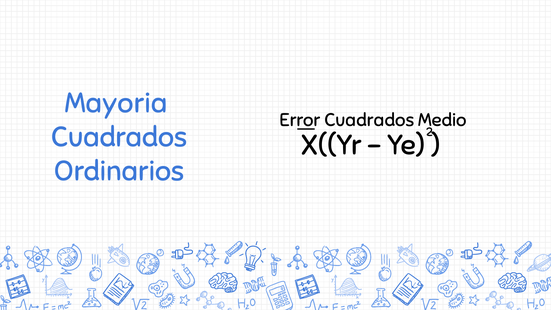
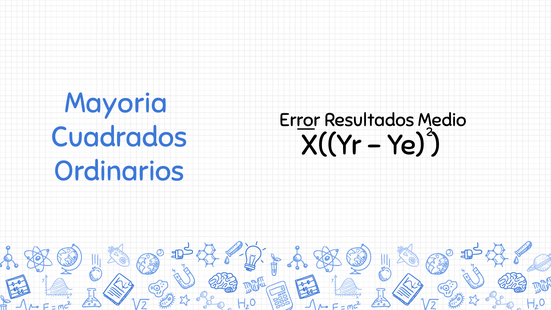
Error Cuadrados: Cuadrados -> Resultados
